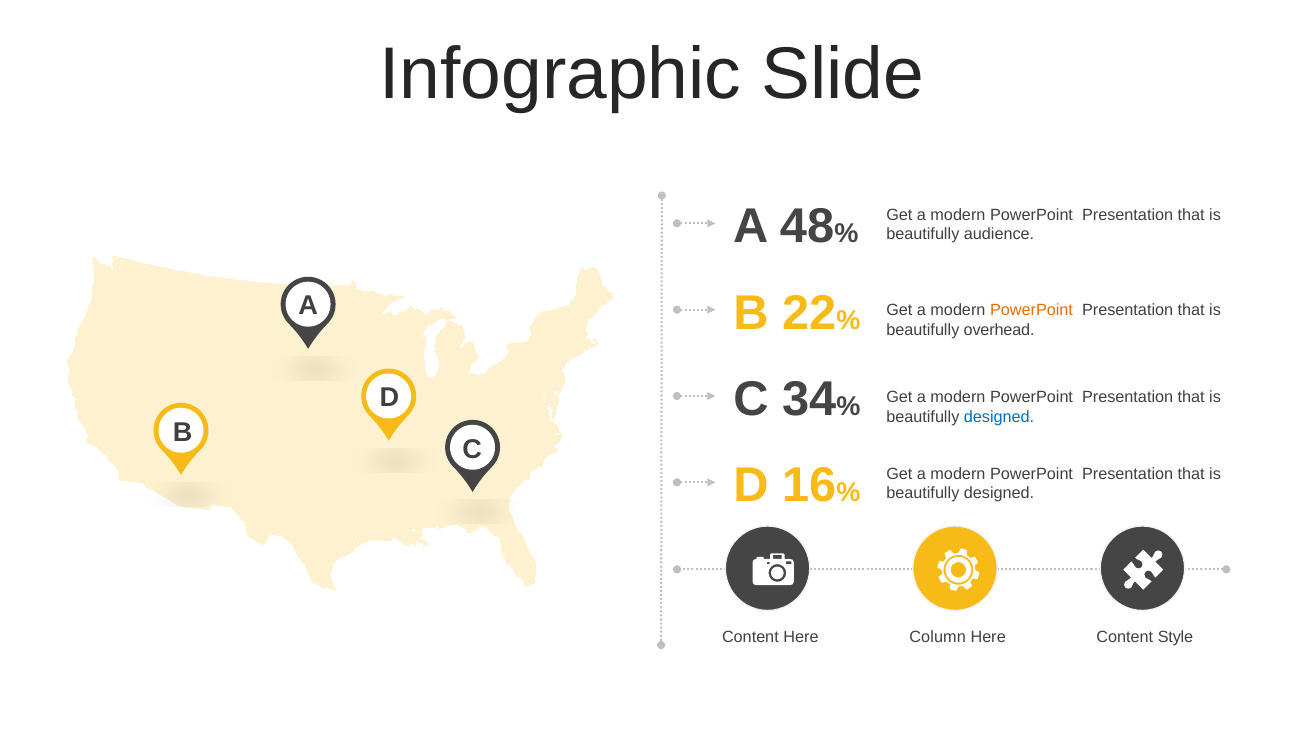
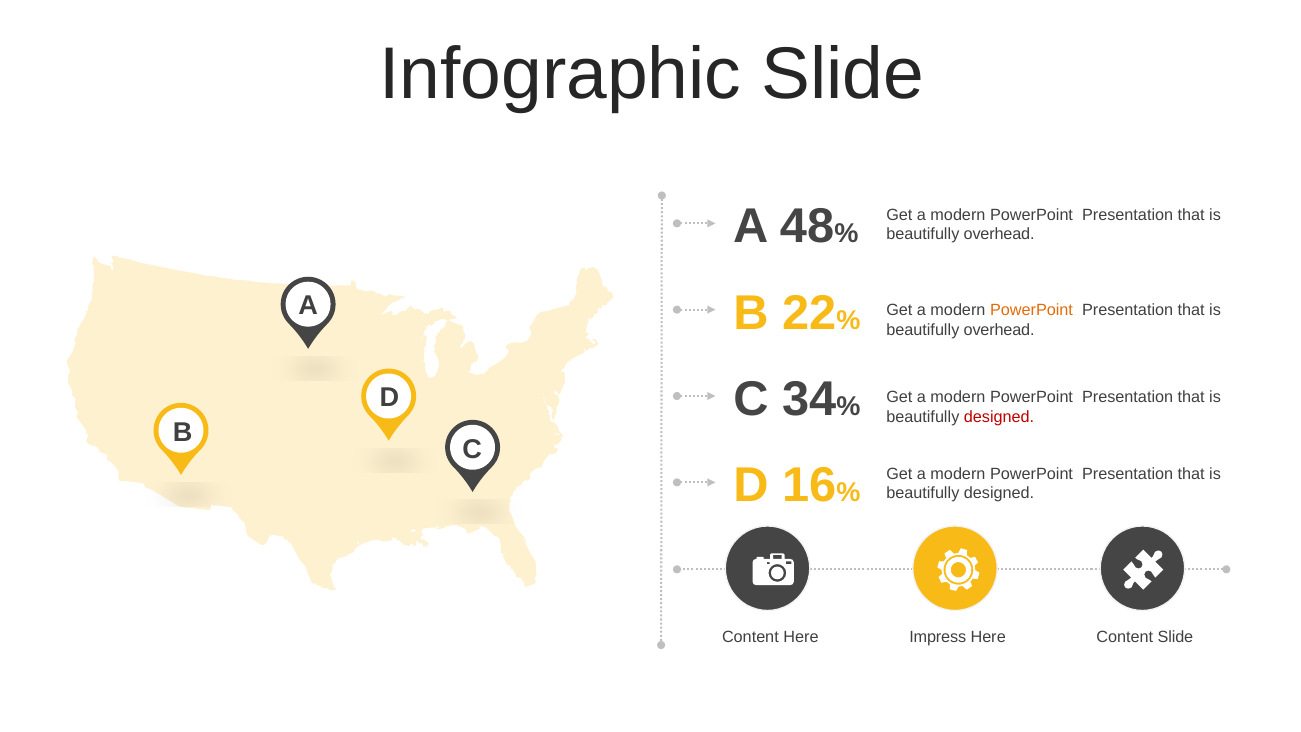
audience at (999, 234): audience -> overhead
designed at (999, 417) colour: blue -> red
Column: Column -> Impress
Content Style: Style -> Slide
